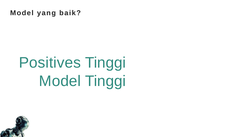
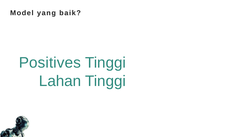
Model at (60, 81): Model -> Lahan
